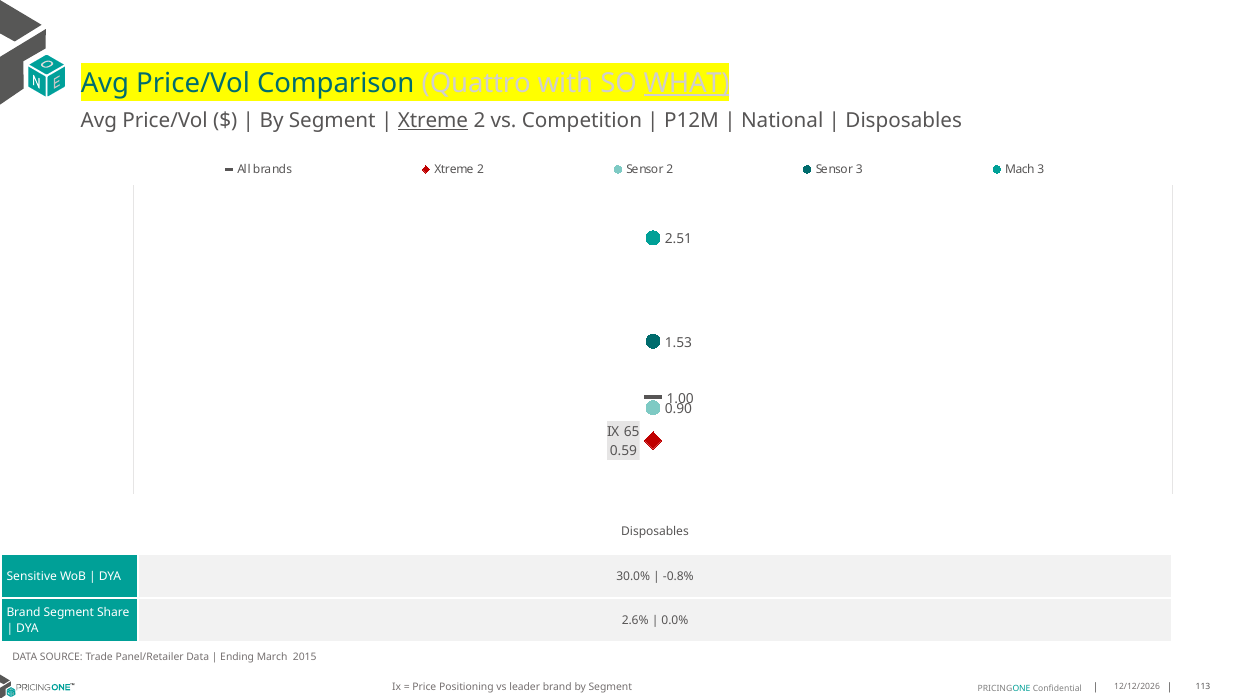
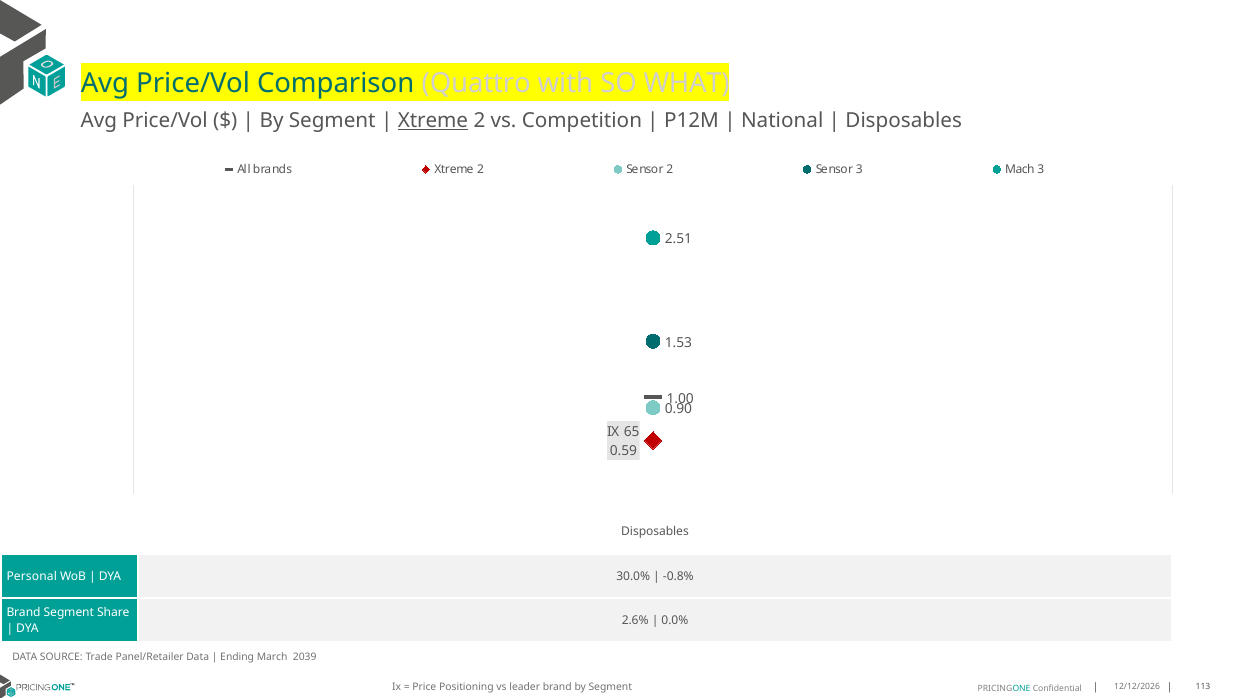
WHAT underline: present -> none
Sensitive: Sensitive -> Personal
2015: 2015 -> 2039
